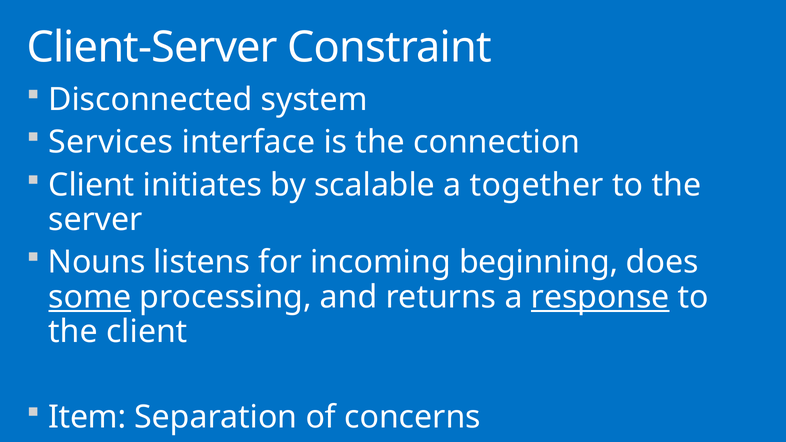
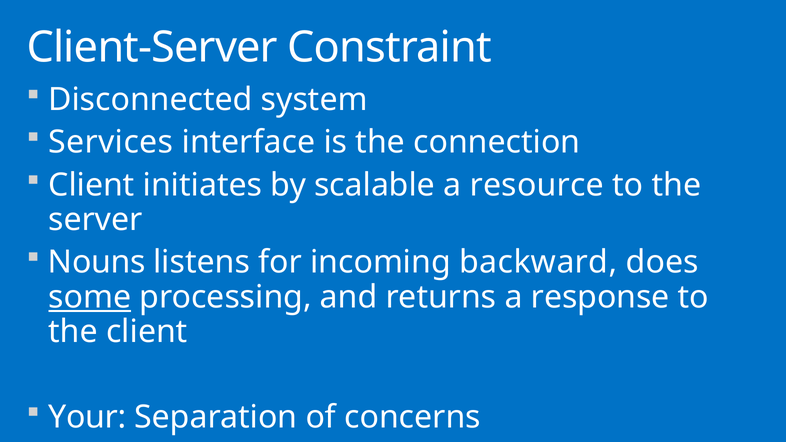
together: together -> resource
beginning: beginning -> backward
response underline: present -> none
Item: Item -> Your
